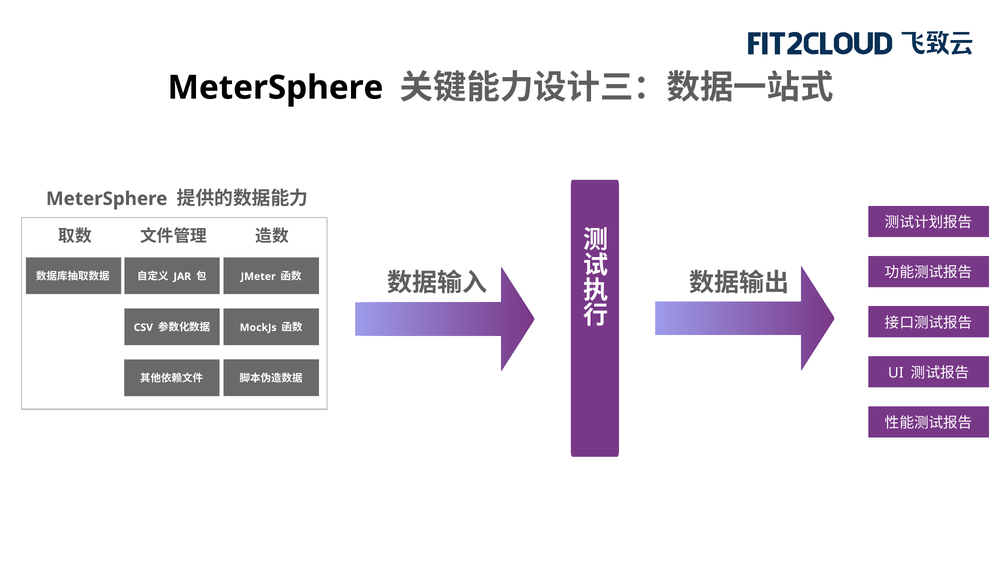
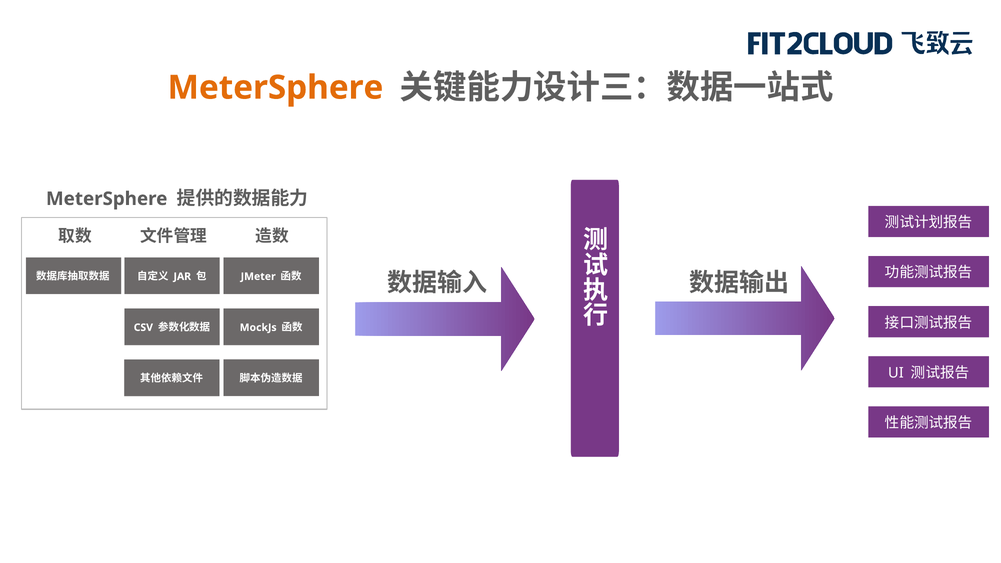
MeterSphere at (275, 88) colour: black -> orange
